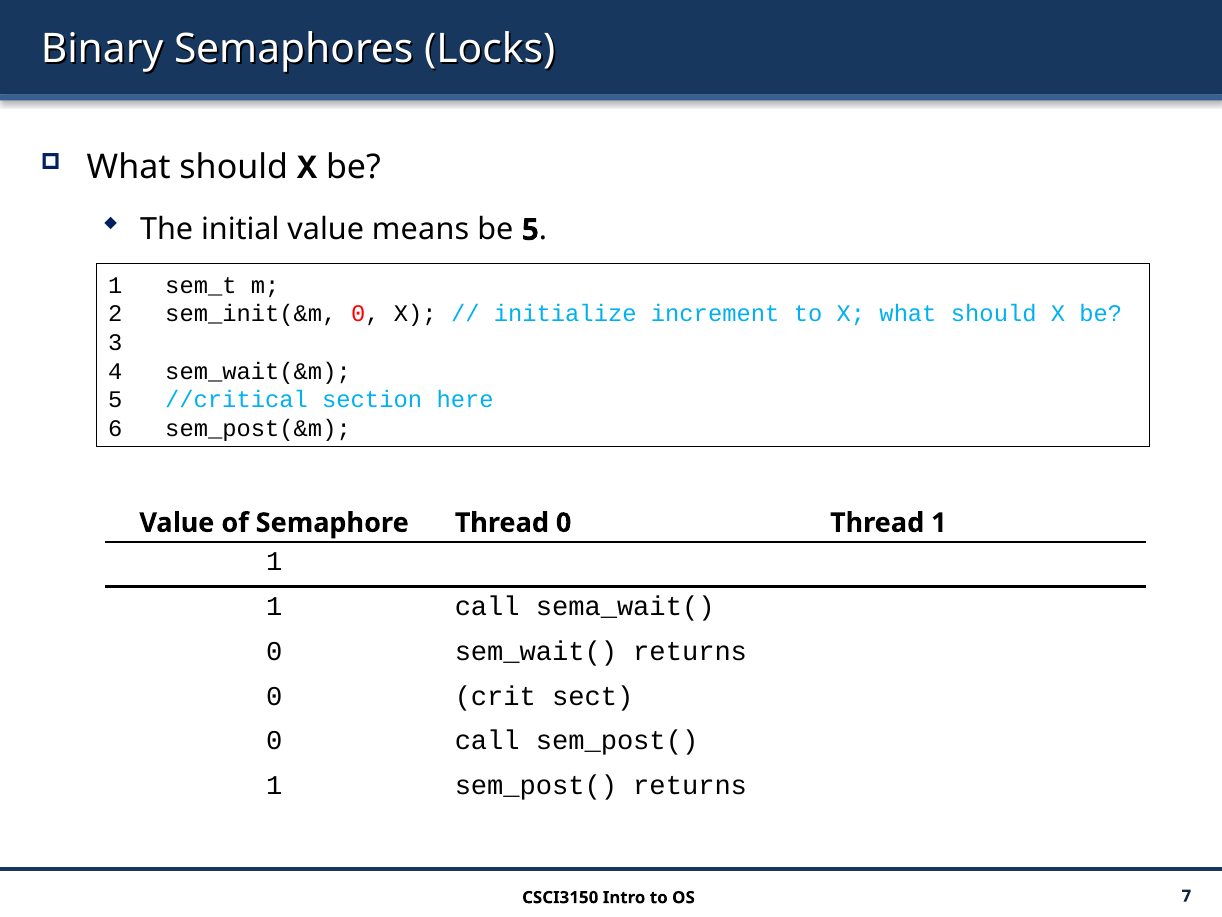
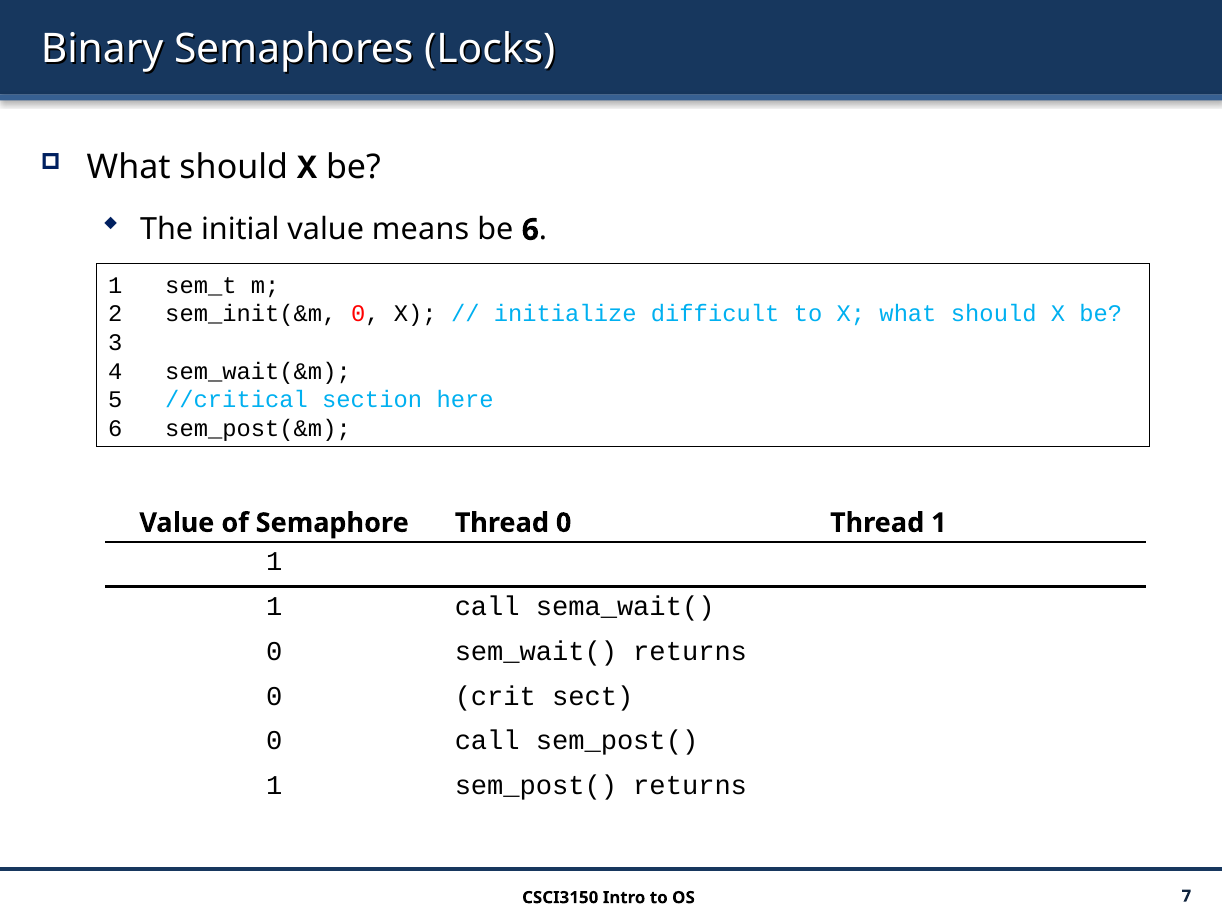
be 5: 5 -> 6
increment: increment -> difficult
